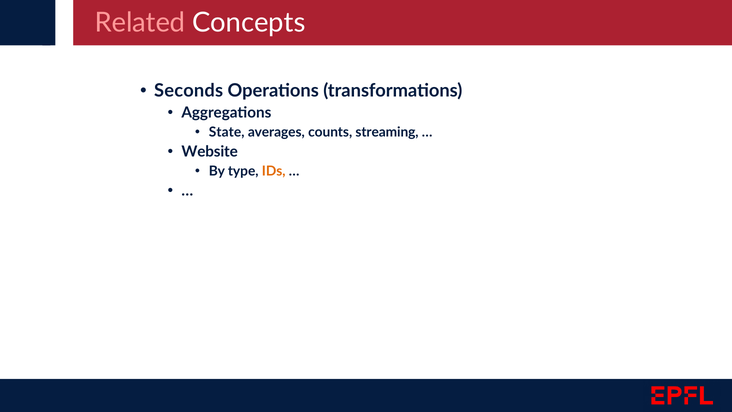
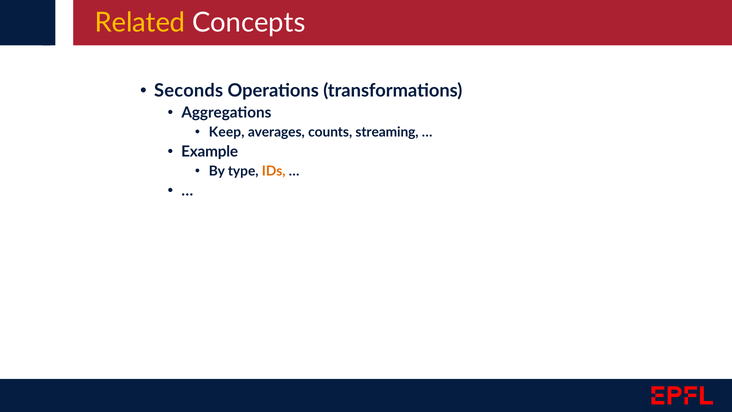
Related colour: pink -> yellow
State: State -> Keep
Website: Website -> Example
